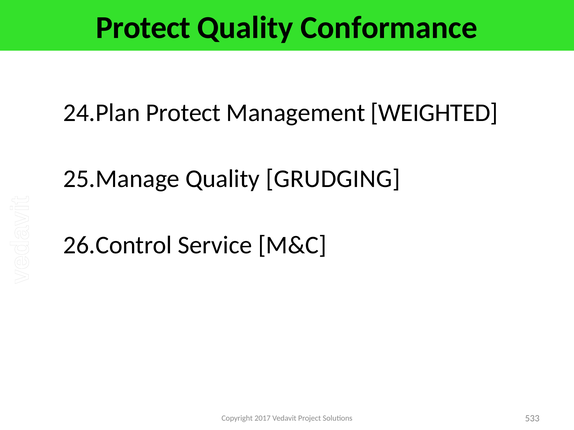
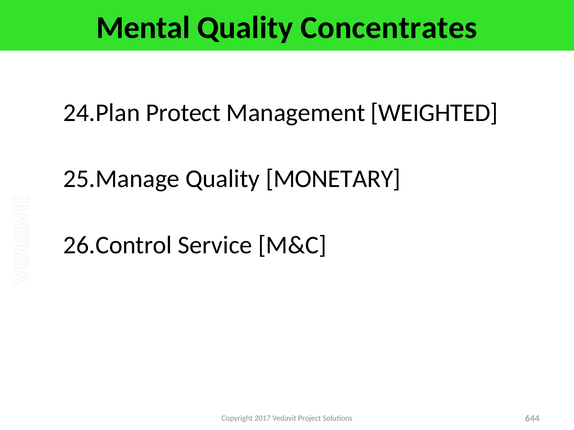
Protect at (143, 28): Protect -> Mental
Conformance: Conformance -> Concentrates
GRUDGING: GRUDGING -> MONETARY
533: 533 -> 644
